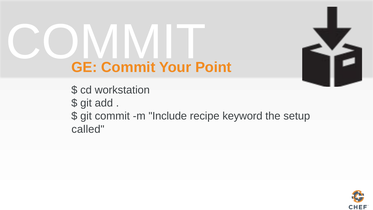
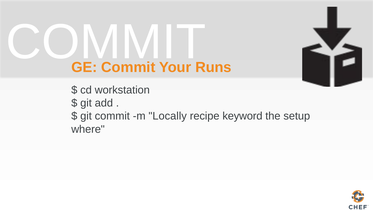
Point: Point -> Runs
Include: Include -> Locally
called: called -> where
